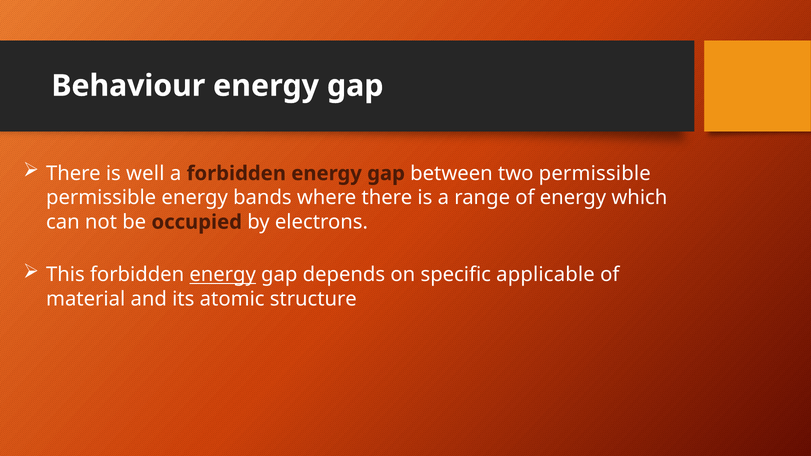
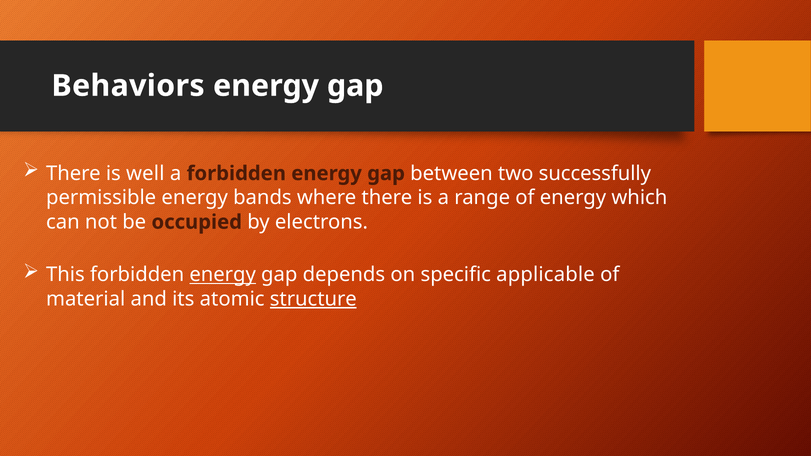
Behaviour: Behaviour -> Behaviors
two permissible: permissible -> successfully
structure underline: none -> present
